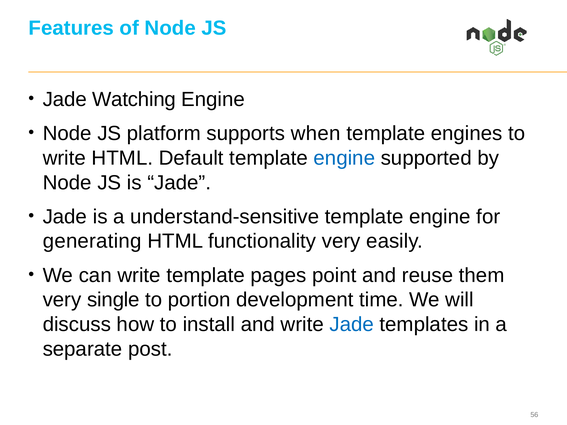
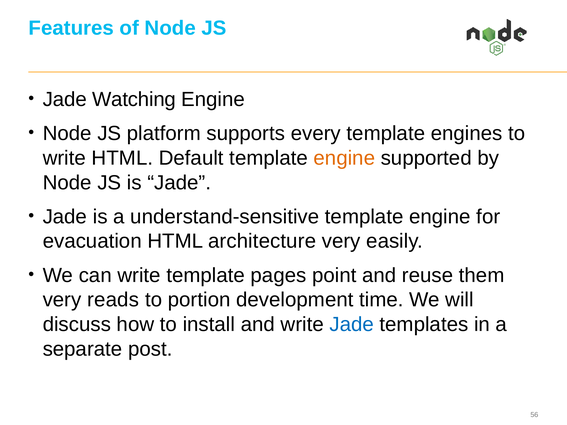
when: when -> every
engine at (344, 158) colour: blue -> orange
generating: generating -> evacuation
functionality: functionality -> architecture
single: single -> reads
